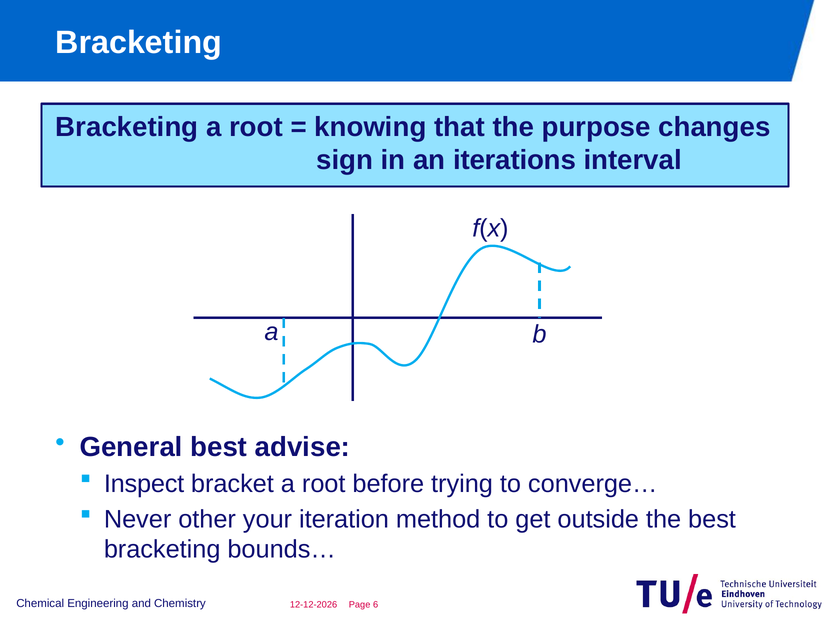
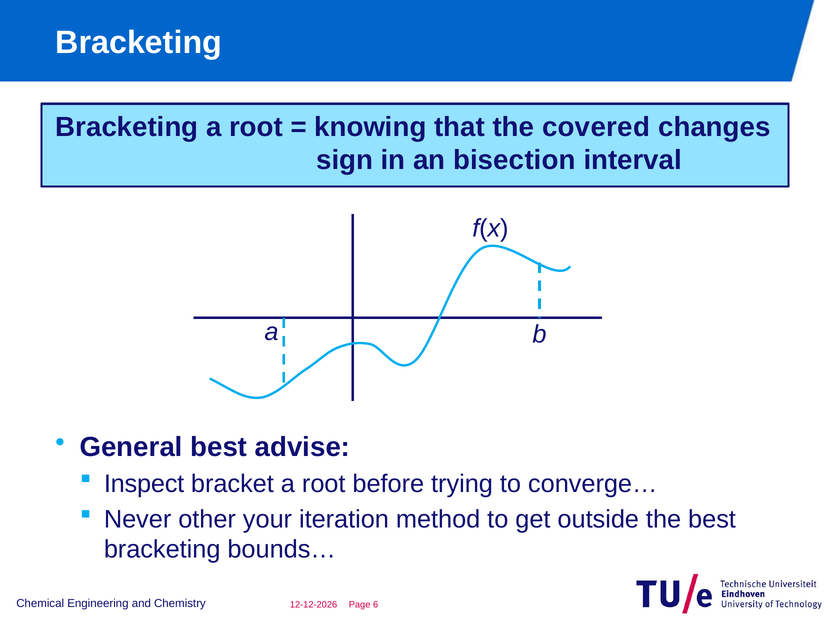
purpose: purpose -> covered
iterations: iterations -> bisection
